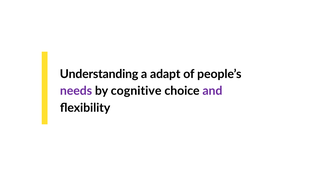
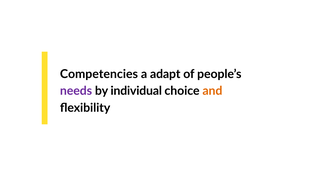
Understanding: Understanding -> Competencies
cognitive: cognitive -> individual
and colour: purple -> orange
